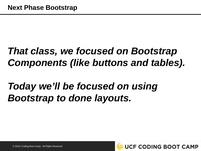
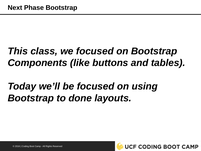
That: That -> This
